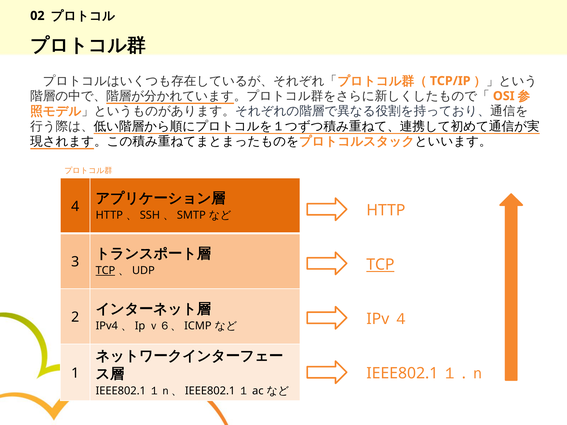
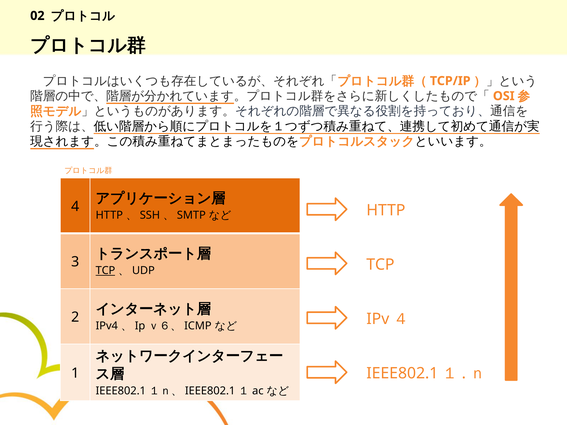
TCP at (380, 265) underline: present -> none
